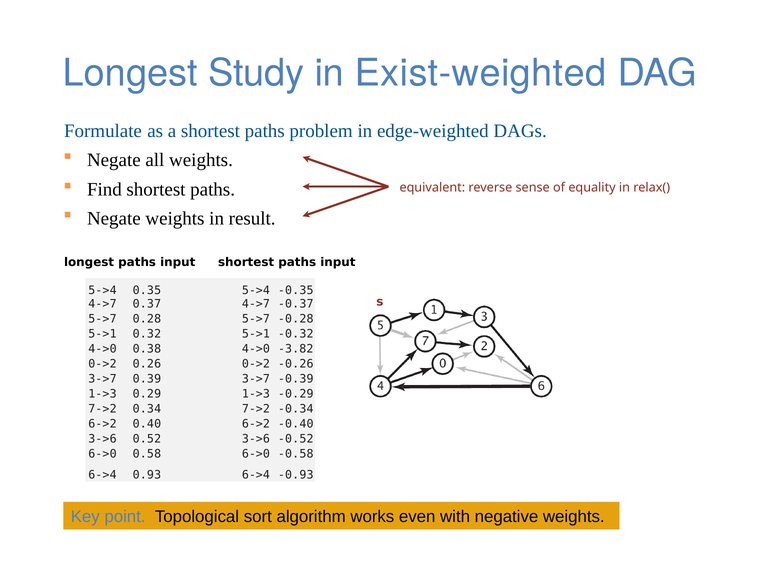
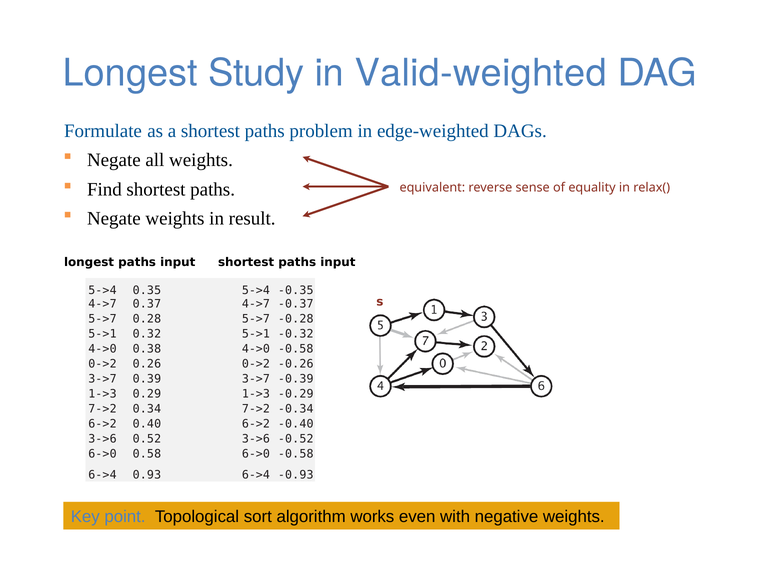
Exist-weighted: Exist-weighted -> Valid-weighted
4->0 -3.82: -3.82 -> -0.58
